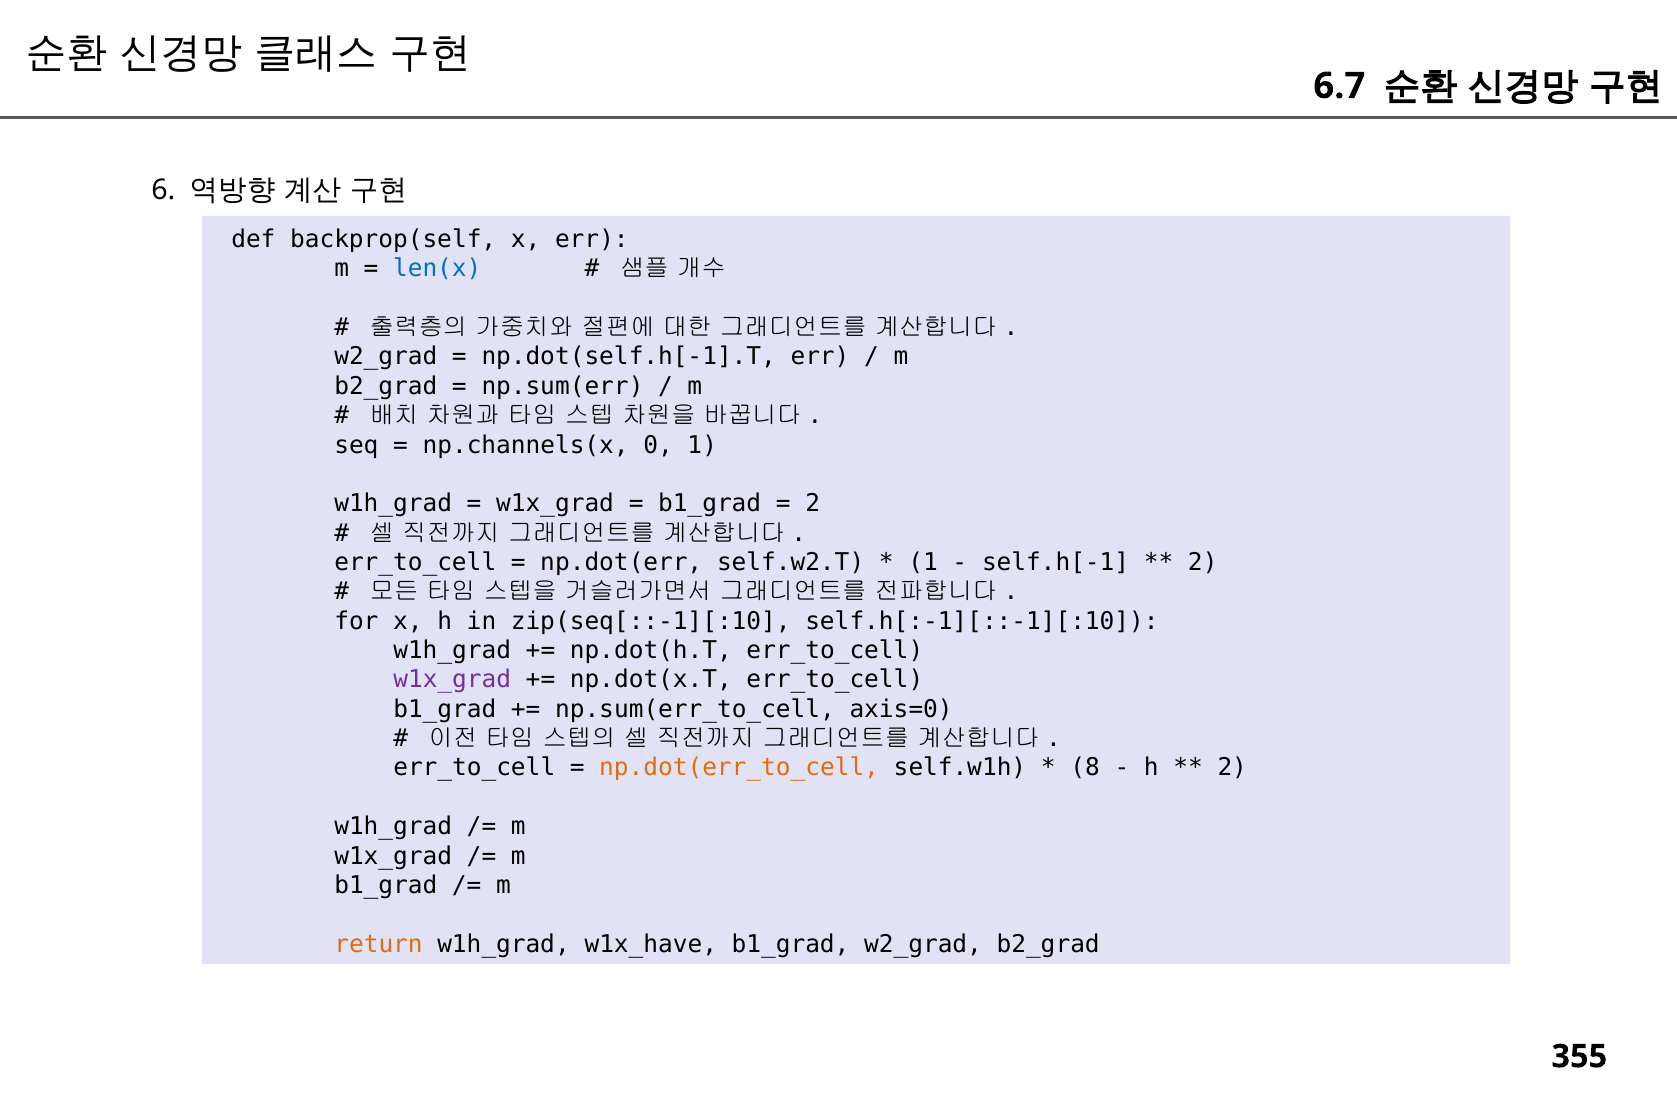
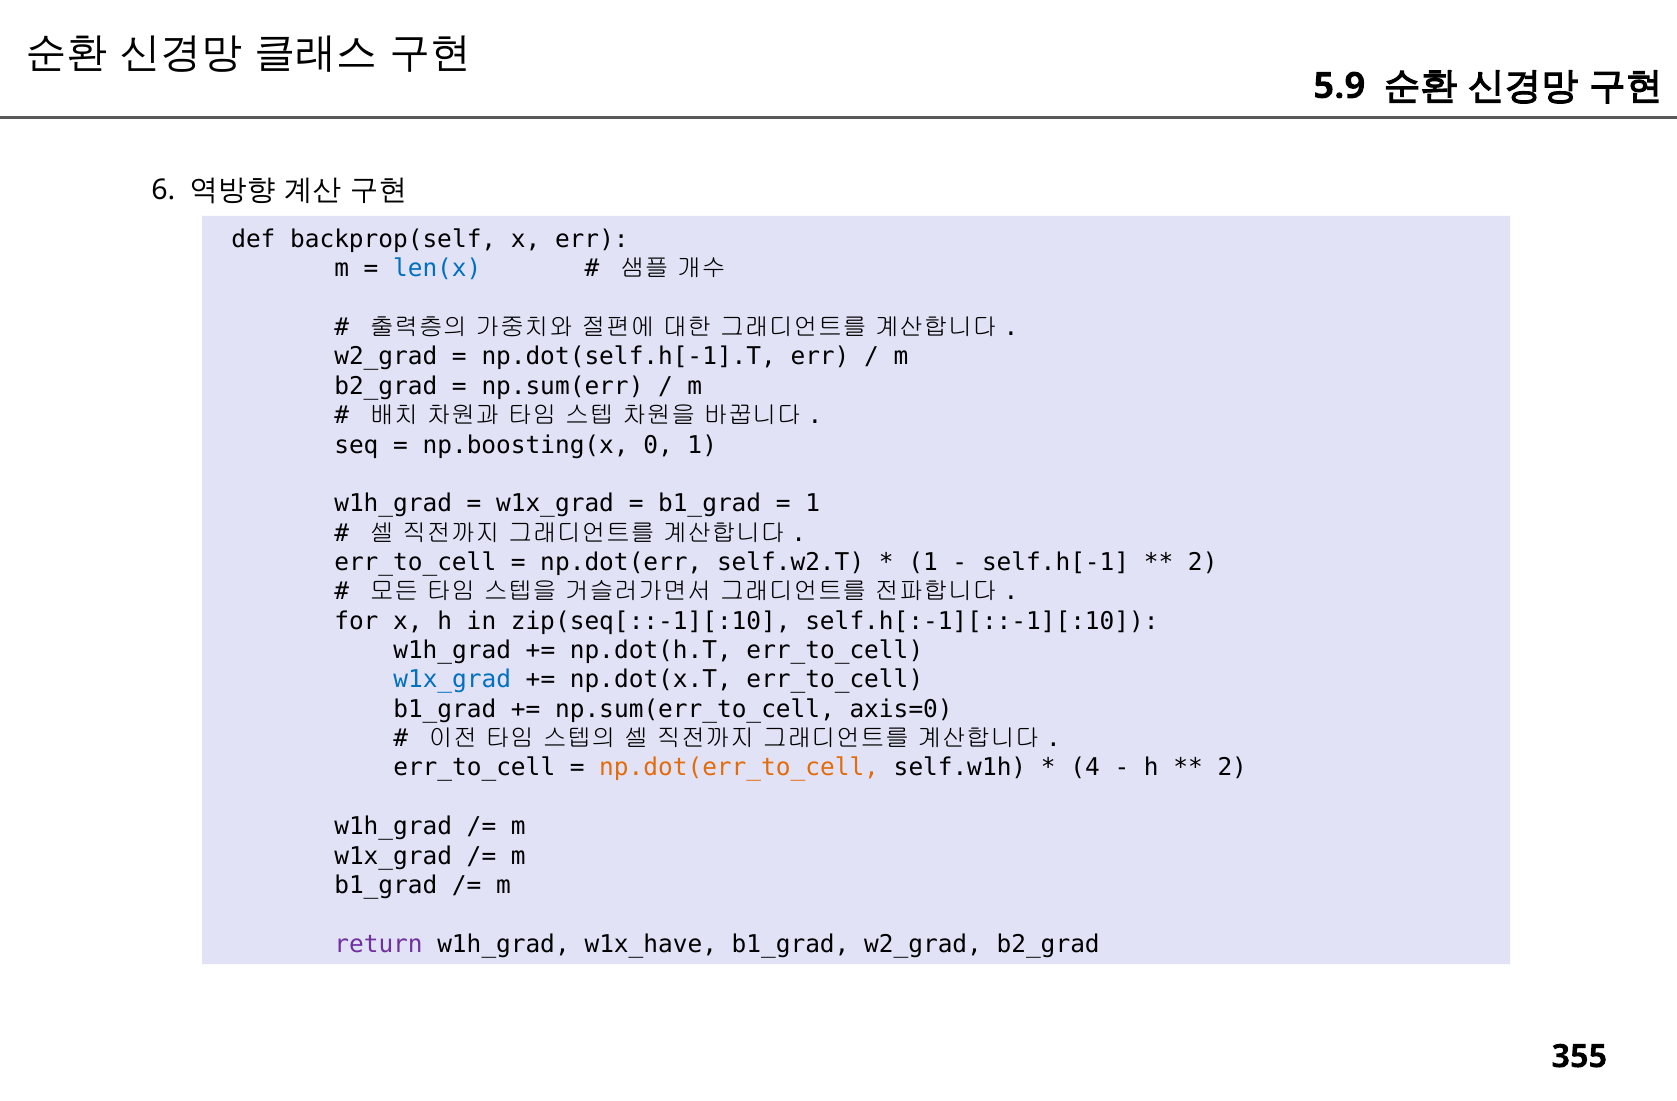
6.7: 6.7 -> 5.9
np.channels(x: np.channels(x -> np.boosting(x
2 at (813, 504): 2 -> 1
w1x_grad at (452, 680) colour: purple -> blue
8: 8 -> 4
return colour: orange -> purple
